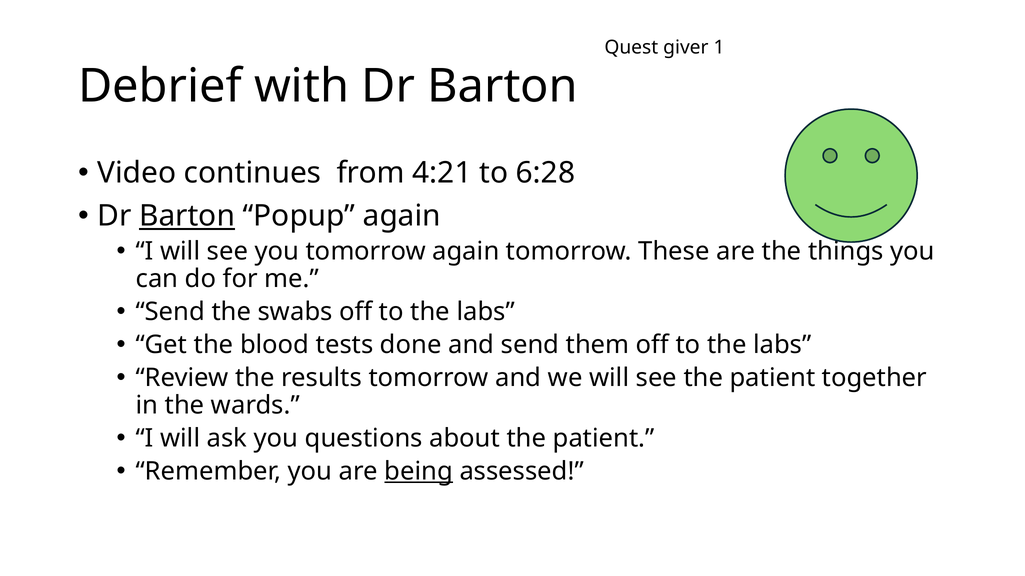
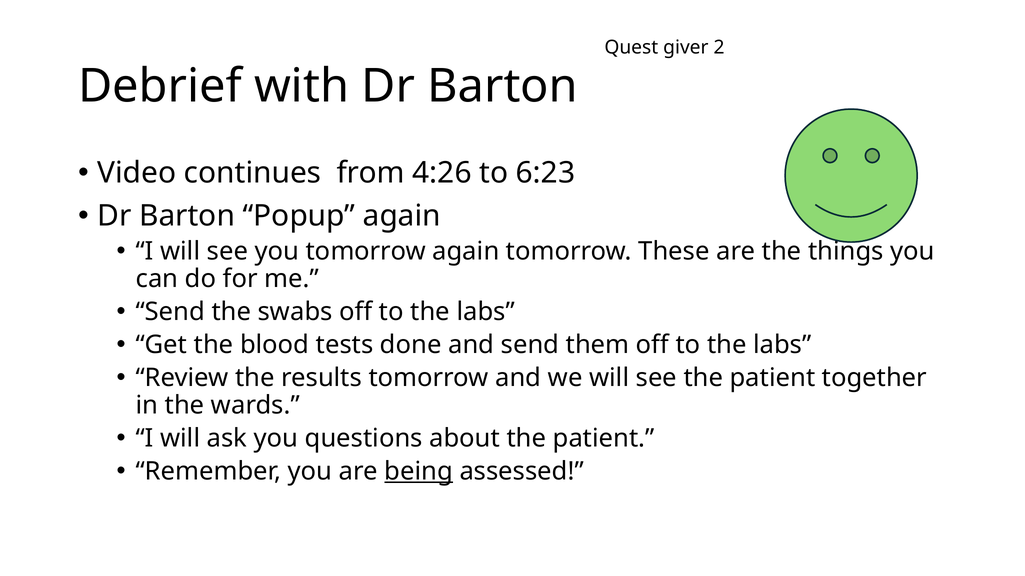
1: 1 -> 2
4:21: 4:21 -> 4:26
6:28: 6:28 -> 6:23
Barton at (187, 216) underline: present -> none
